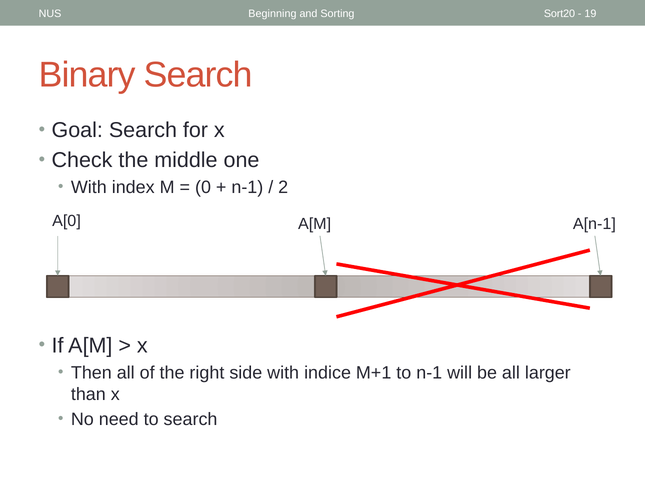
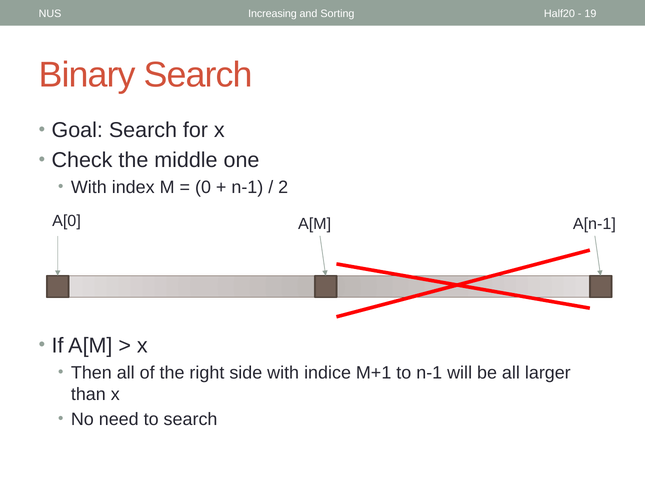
Beginning: Beginning -> Increasing
Sort20: Sort20 -> Half20
